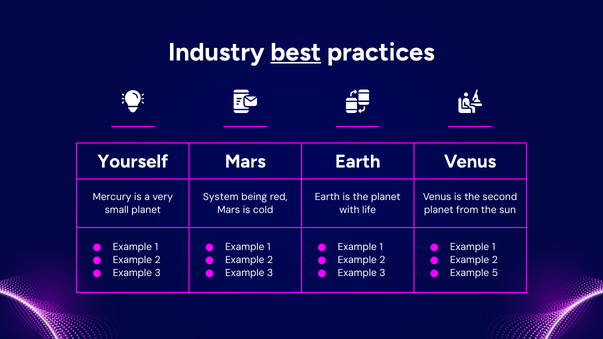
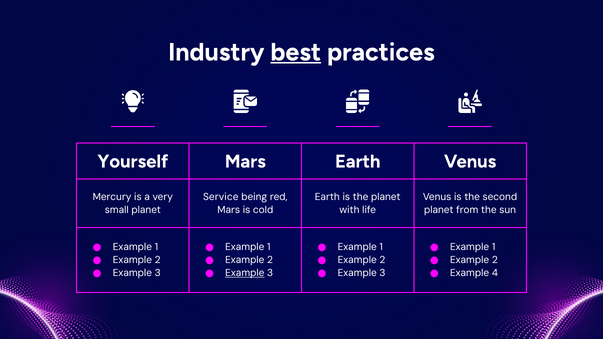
System: System -> Service
Example at (245, 273) underline: none -> present
5: 5 -> 4
